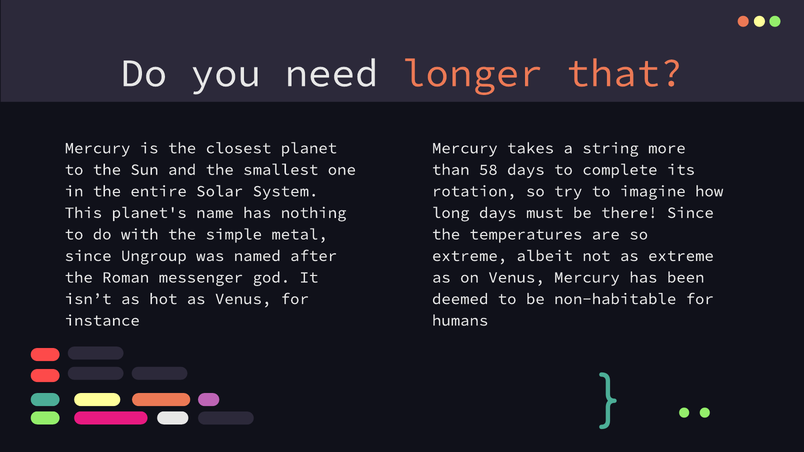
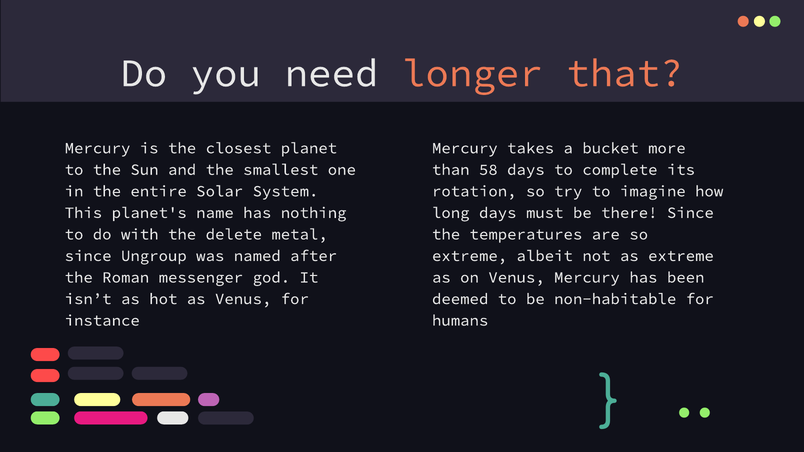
string: string -> bucket
simple: simple -> delete
